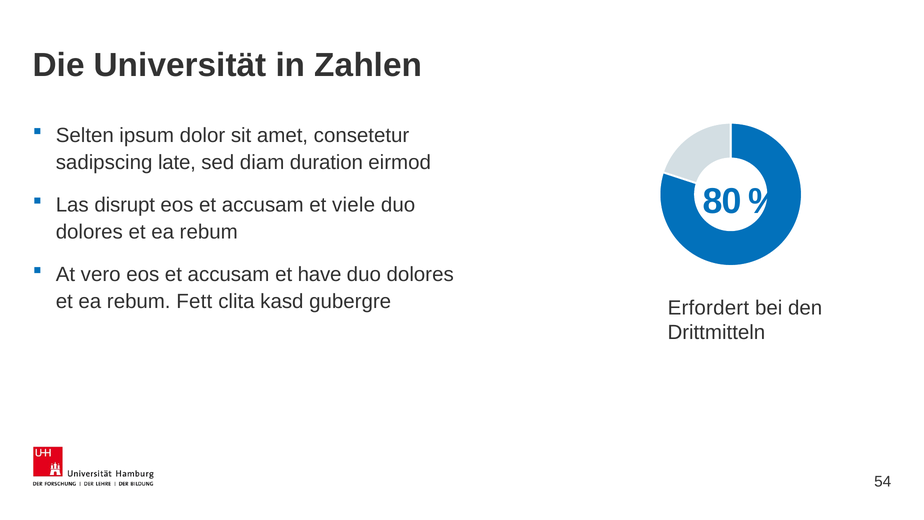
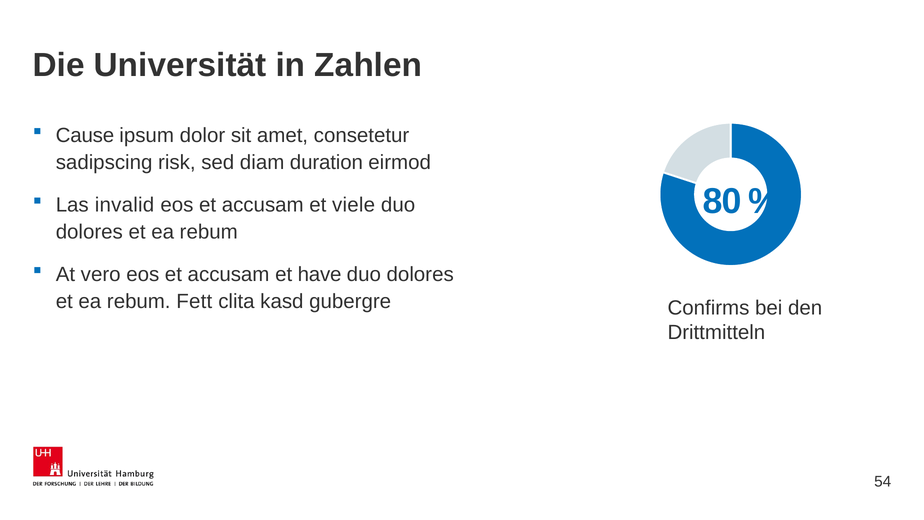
Selten: Selten -> Cause
late: late -> risk
disrupt: disrupt -> invalid
Erfordert: Erfordert -> Confirms
